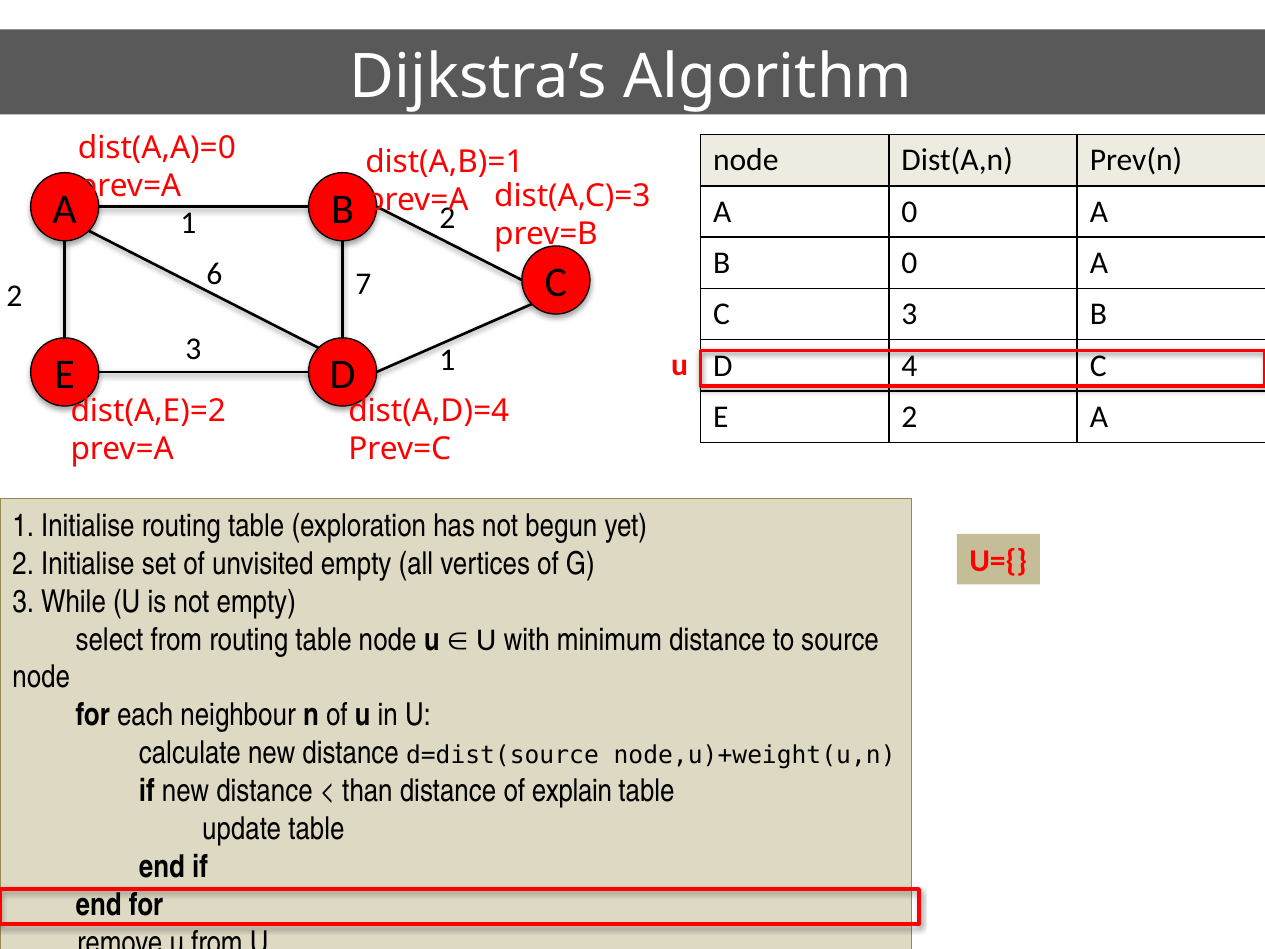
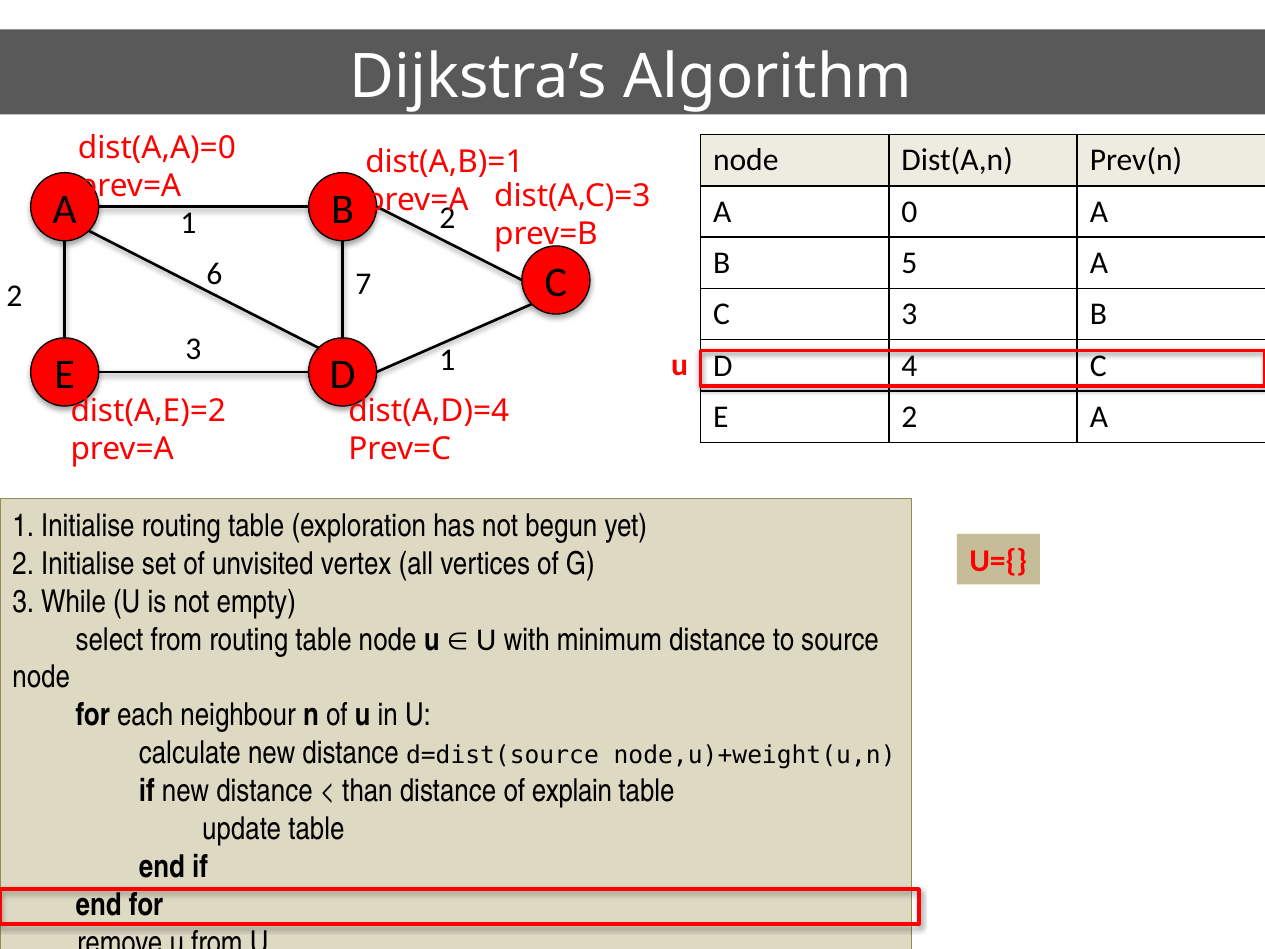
B 0: 0 -> 5
unvisited empty: empty -> vertex
